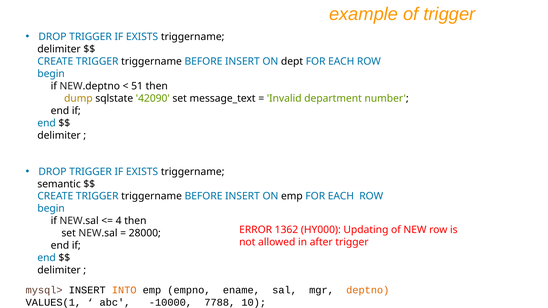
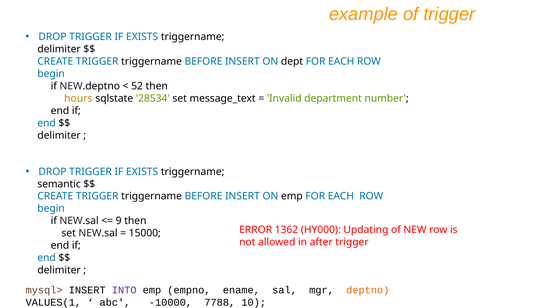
51: 51 -> 52
dump: dump -> hours
42090: 42090 -> 28534
4: 4 -> 9
28000: 28000 -> 15000
INTO colour: orange -> purple
